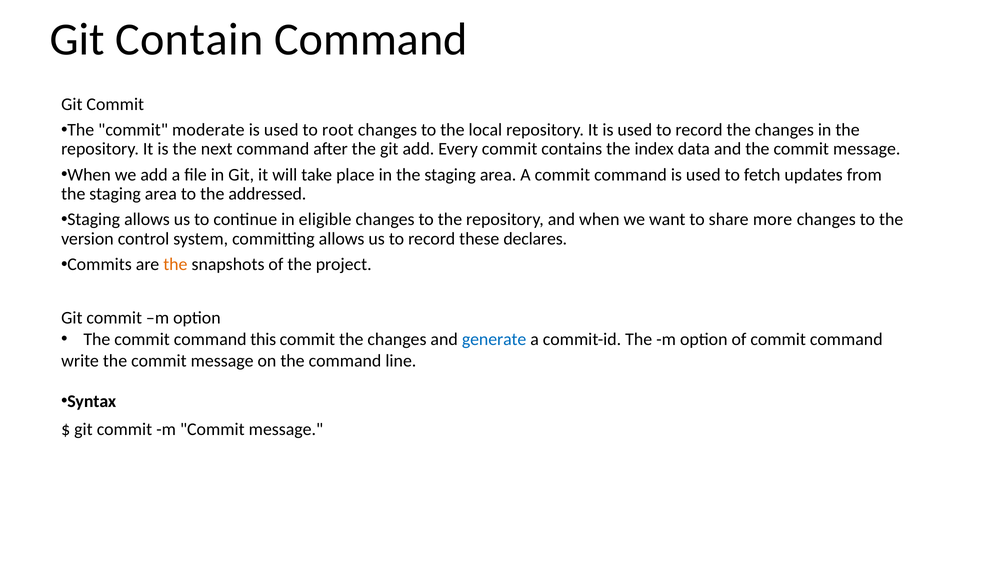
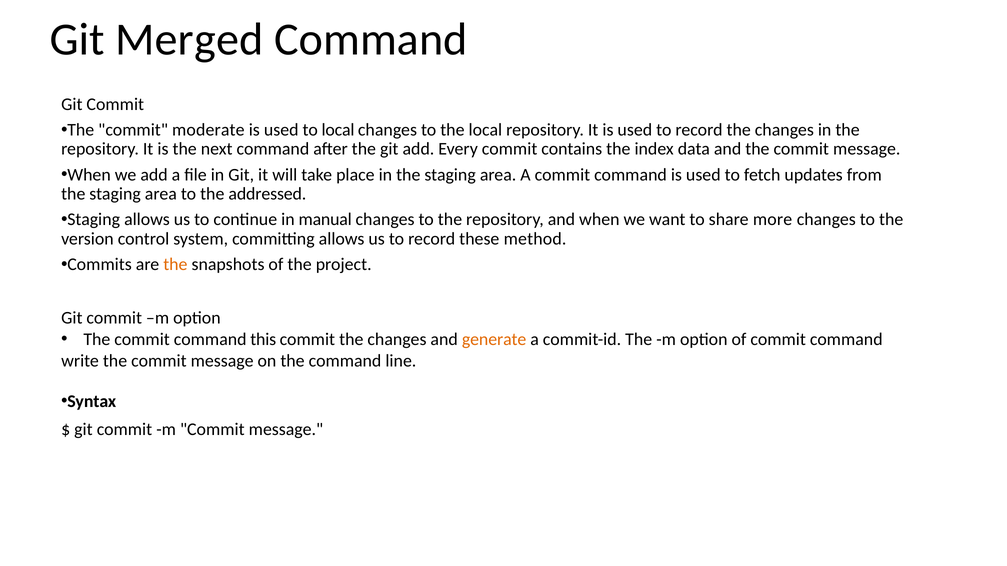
Contain: Contain -> Merged
to root: root -> local
eligible: eligible -> manual
declares: declares -> method
generate colour: blue -> orange
